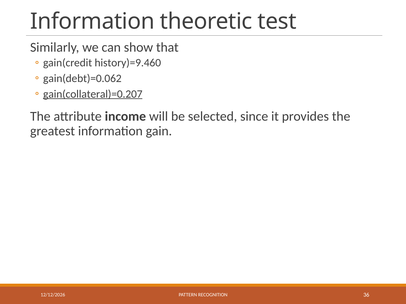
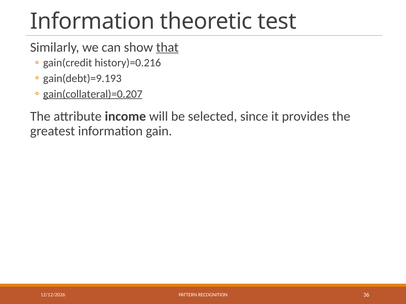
that underline: none -> present
history)=9.460: history)=9.460 -> history)=0.216
gain(debt)=0.062: gain(debt)=0.062 -> gain(debt)=9.193
